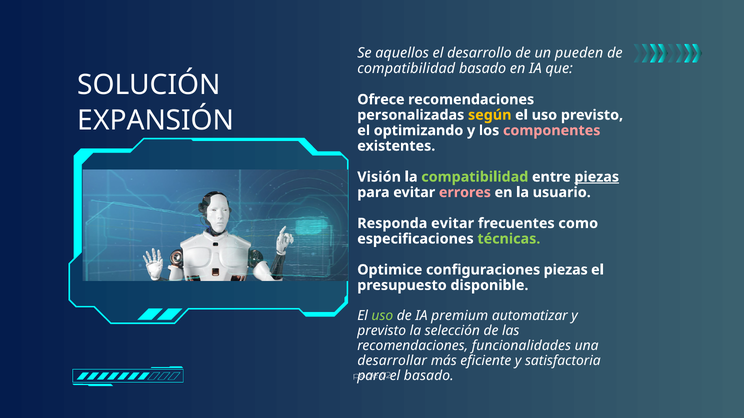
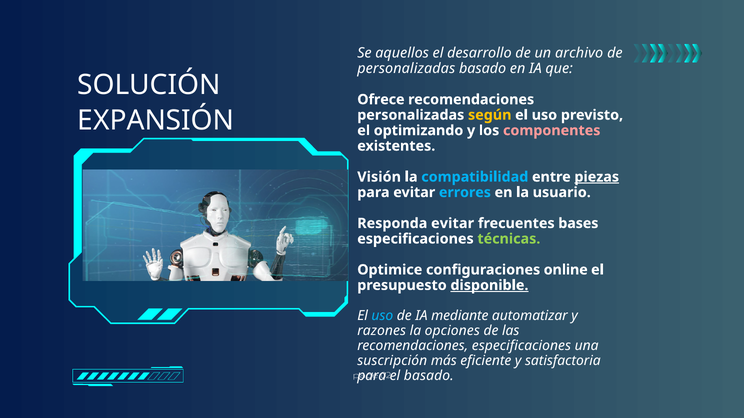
pueden: pueden -> archivo
compatibilidad at (406, 69): compatibilidad -> personalizadas
compatibilidad at (475, 177) colour: light green -> light blue
errores colour: pink -> light blue
como: como -> bases
configuraciones piezas: piezas -> online
disponible underline: none -> present
uso at (382, 316) colour: light green -> light blue
premium: premium -> mediante
previsto at (382, 331): previsto -> razones
selección: selección -> opciones
recomendaciones funcionalidades: funcionalidades -> especificaciones
desarrollar: desarrollar -> suscripción
